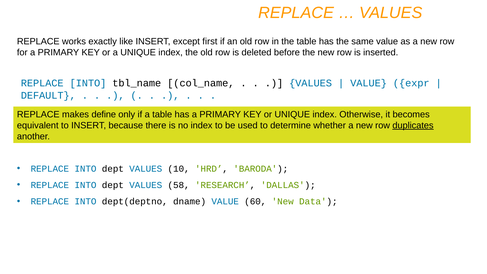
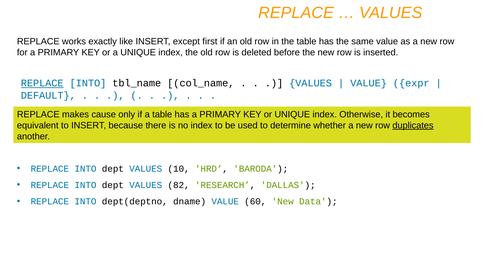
REPLACE at (42, 83) underline: none -> present
define: define -> cause
58: 58 -> 82
